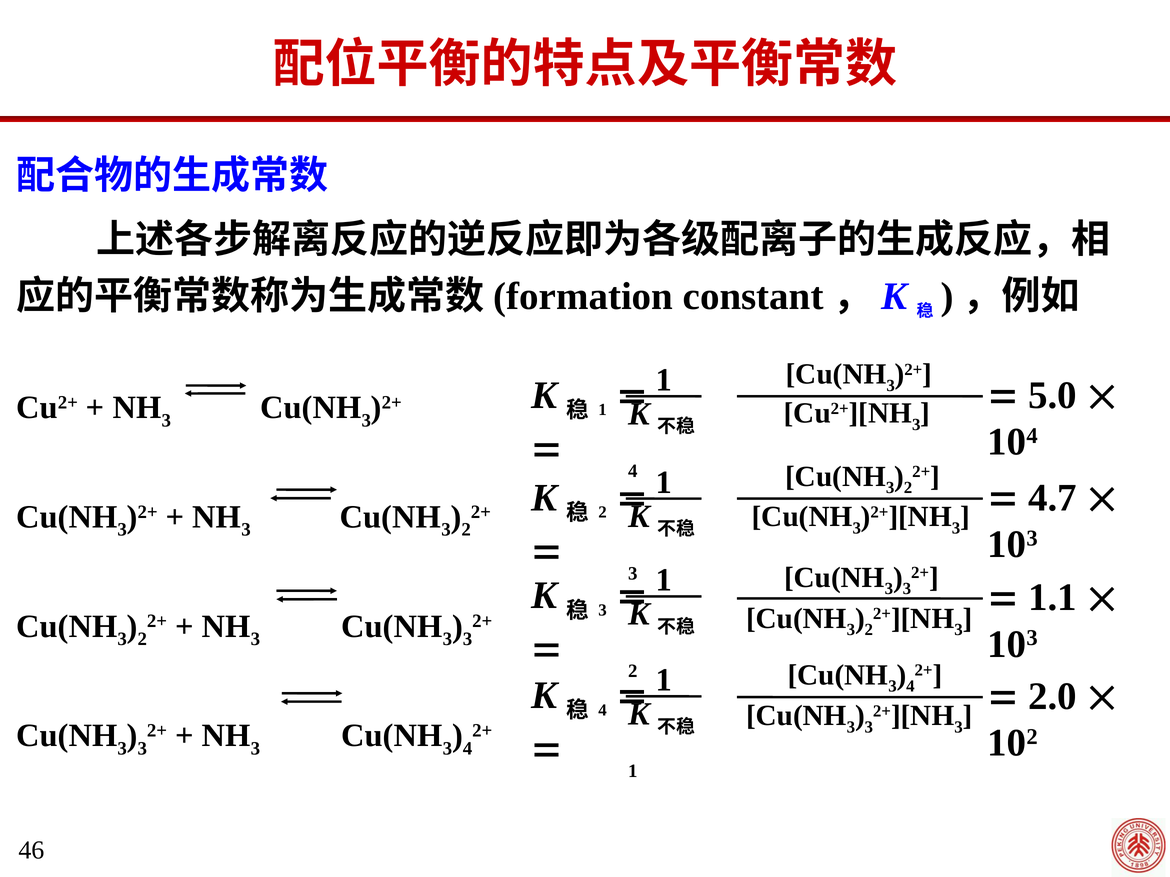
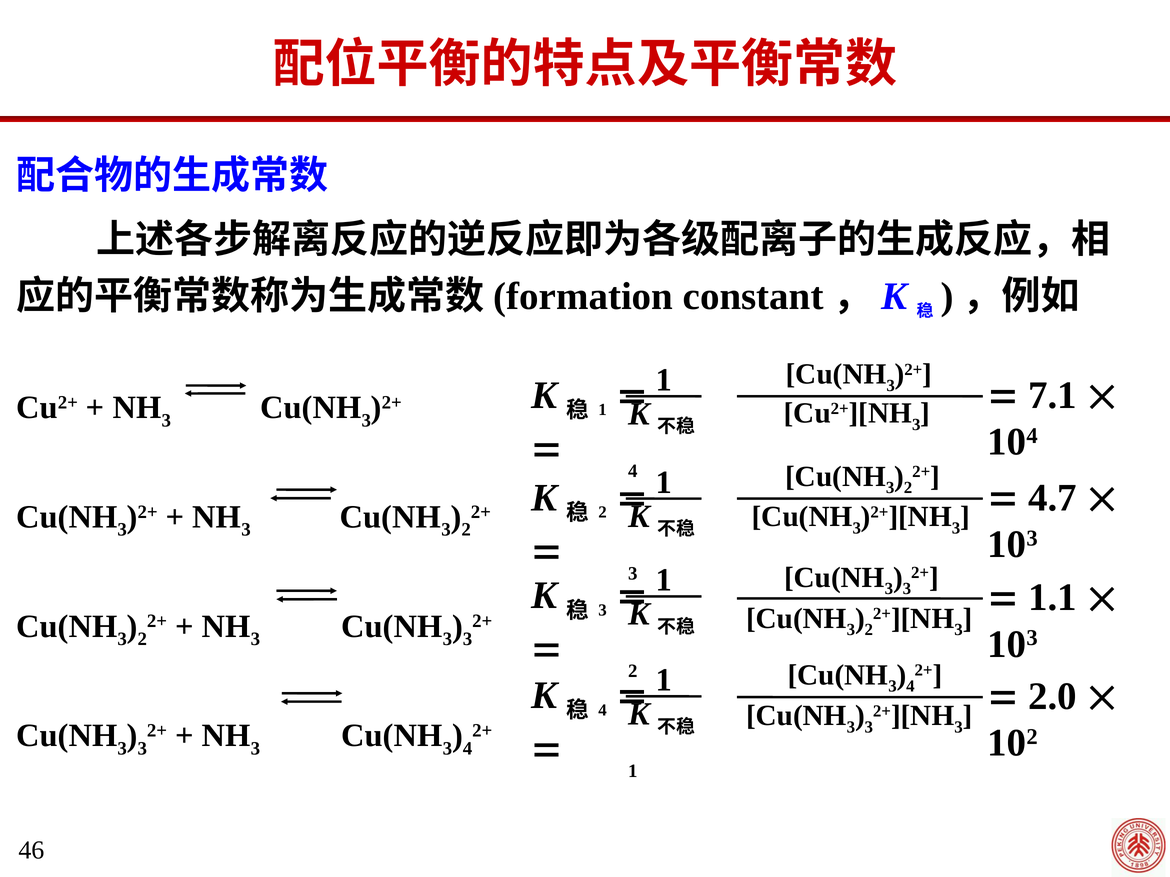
5.0: 5.0 -> 7.1
